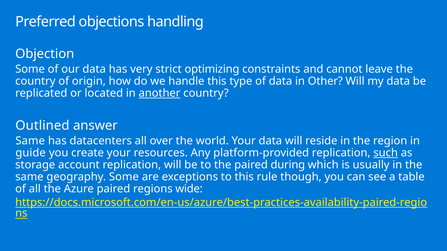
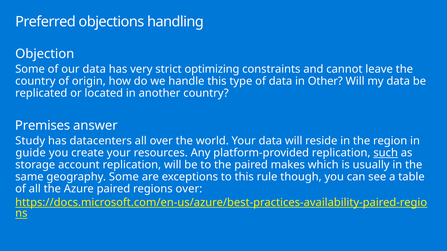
another underline: present -> none
Outlined: Outlined -> Premises
Same at (30, 141): Same -> Study
during: during -> makes
regions wide: wide -> over
